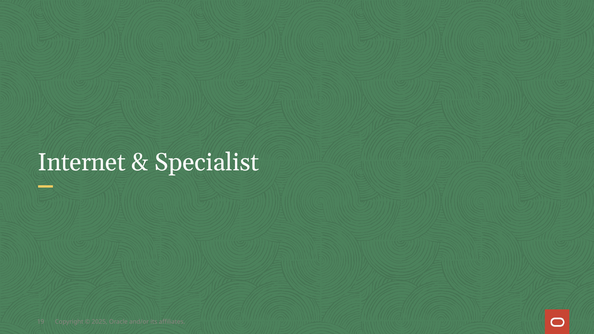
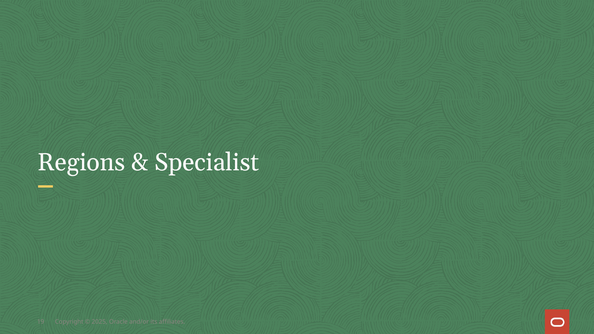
Internet: Internet -> Regions
